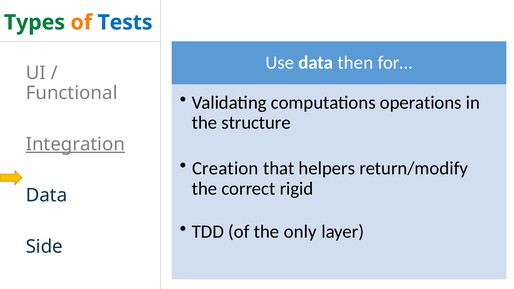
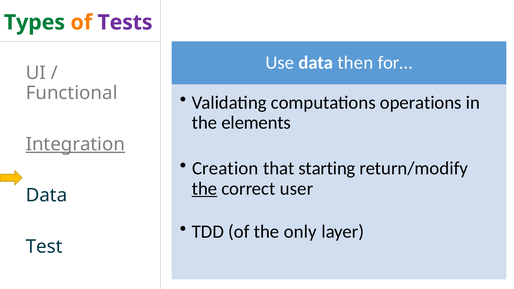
Tests colour: blue -> purple
structure: structure -> elements
helpers: helpers -> starting
the at (205, 189) underline: none -> present
rigid: rigid -> user
Side: Side -> Test
